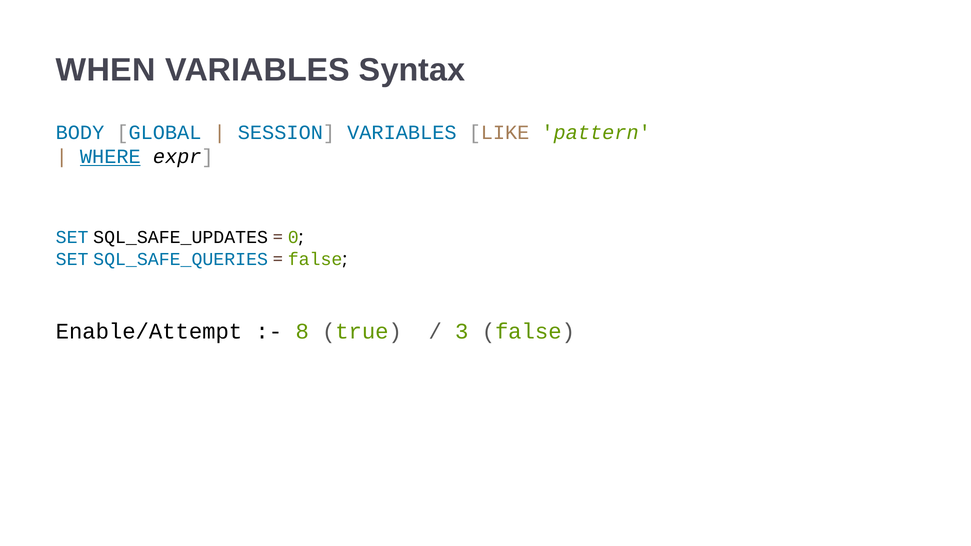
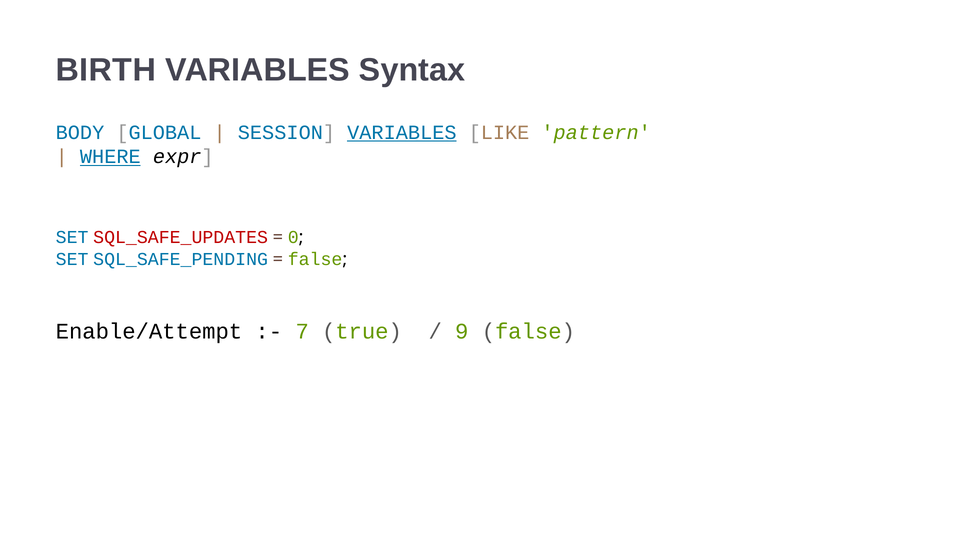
WHEN: WHEN -> BIRTH
VARIABLES at (402, 132) underline: none -> present
SQL_SAFE_UPDATES colour: black -> red
SQL_SAFE_QUERIES: SQL_SAFE_QUERIES -> SQL_SAFE_PENDING
8: 8 -> 7
3: 3 -> 9
